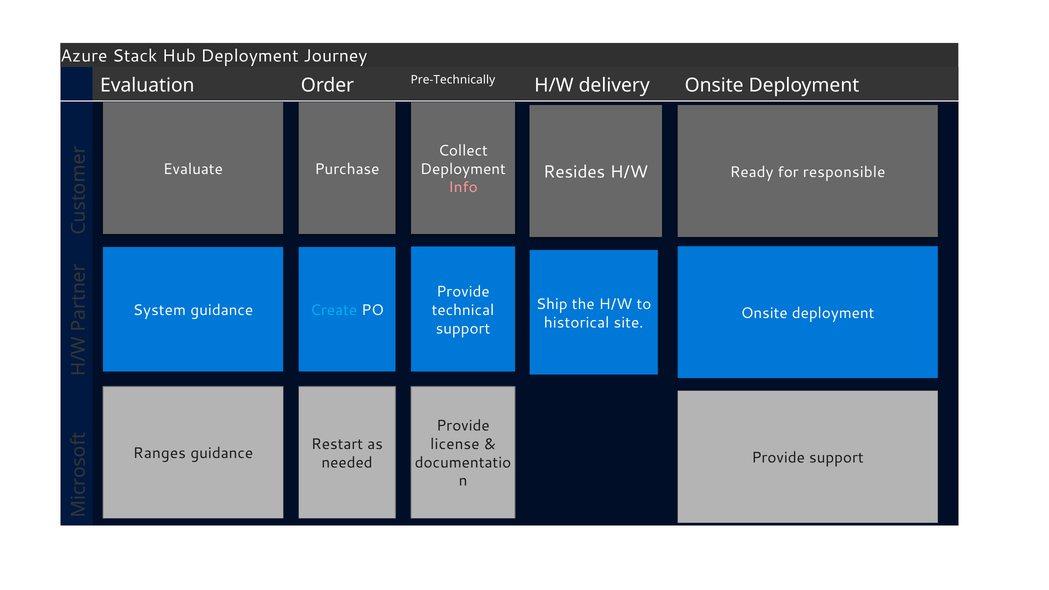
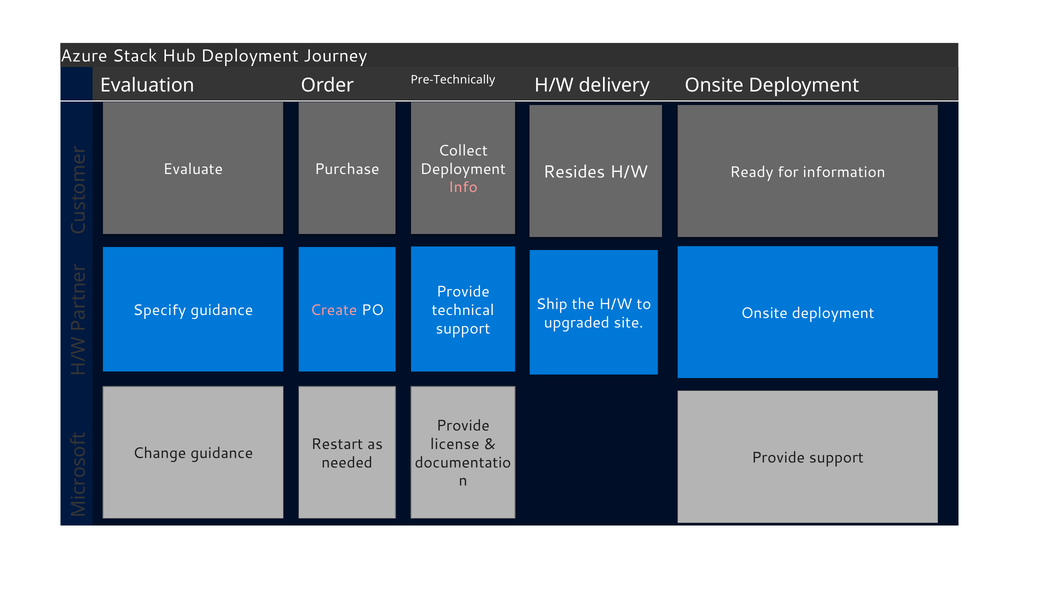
responsible: responsible -> information
System: System -> Specify
Create colour: light blue -> pink
historical: historical -> upgraded
Ranges: Ranges -> Change
